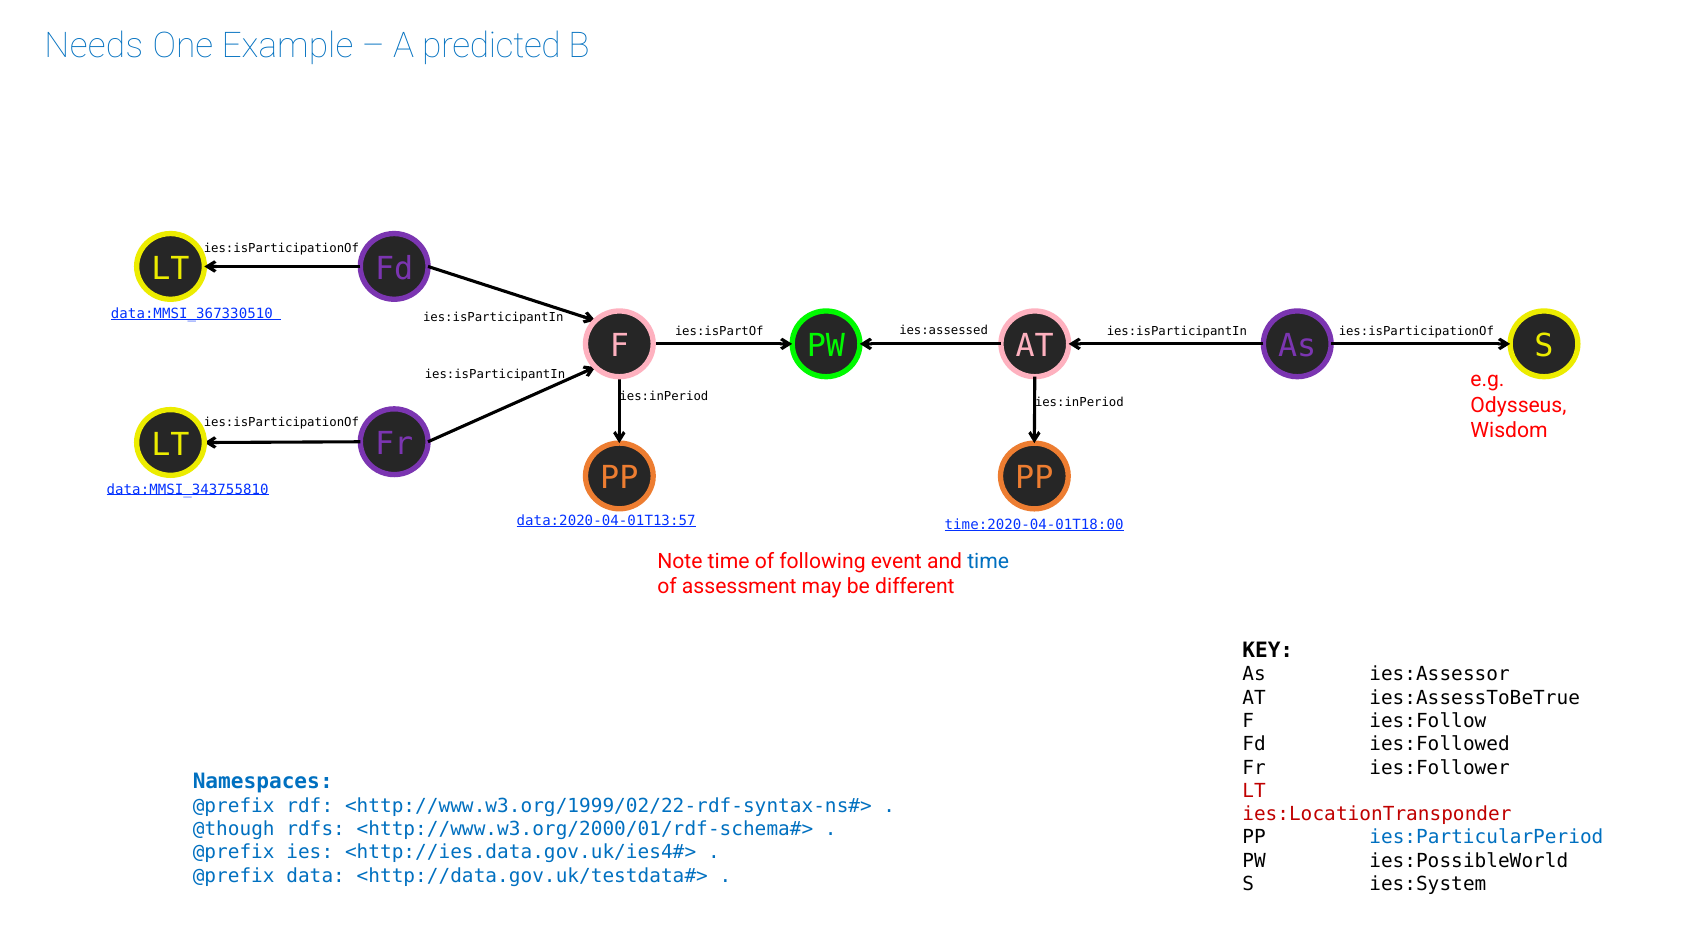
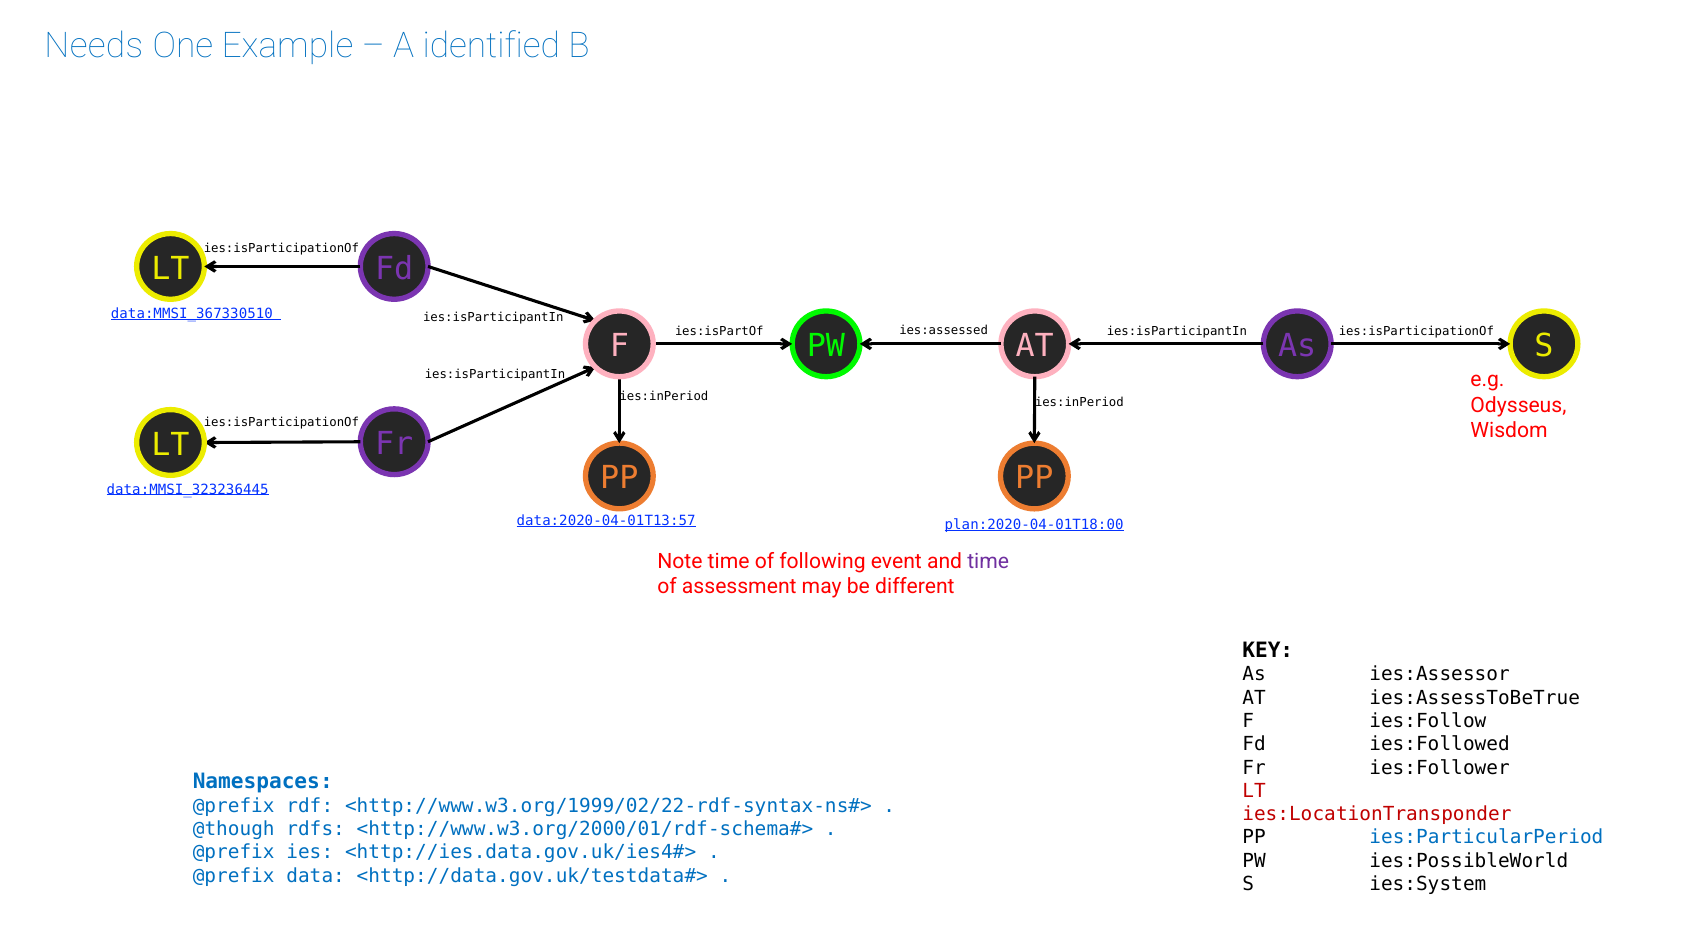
predicted: predicted -> identified
data:MMSI_343755810: data:MMSI_343755810 -> data:MMSI_323236445
time:2020-04-01T18:00: time:2020-04-01T18:00 -> plan:2020-04-01T18:00
time at (988, 562) colour: blue -> purple
